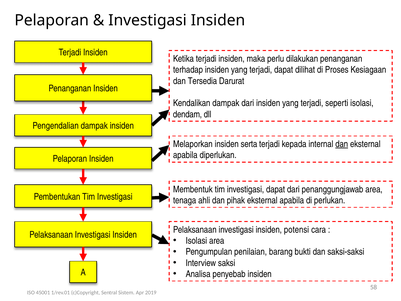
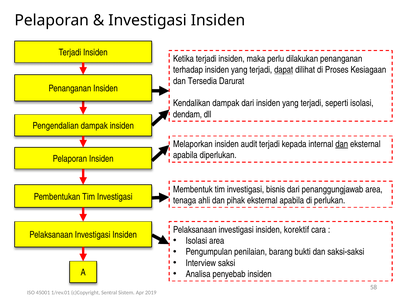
dapat at (284, 70) underline: none -> present
serta: serta -> audit
investigasi dapat: dapat -> bisnis
potensi: potensi -> korektif
